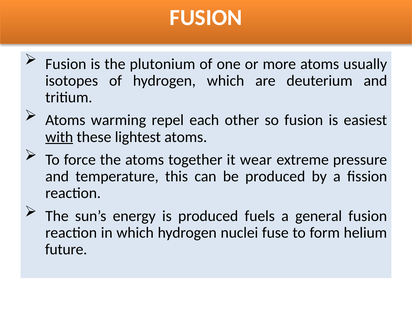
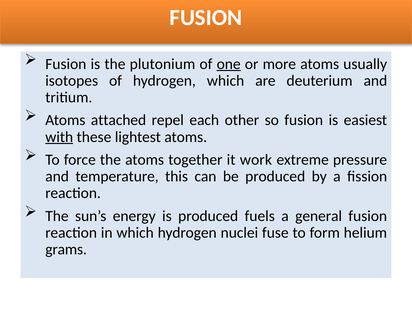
one underline: none -> present
warming: warming -> attached
wear: wear -> work
future: future -> grams
